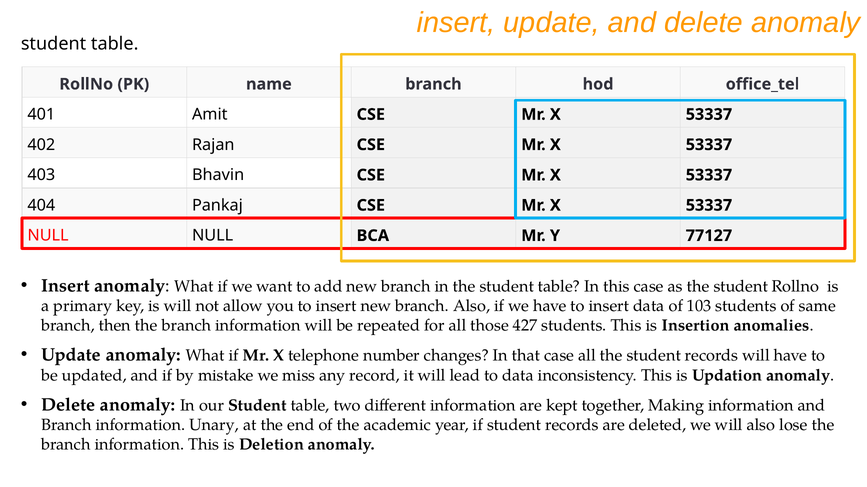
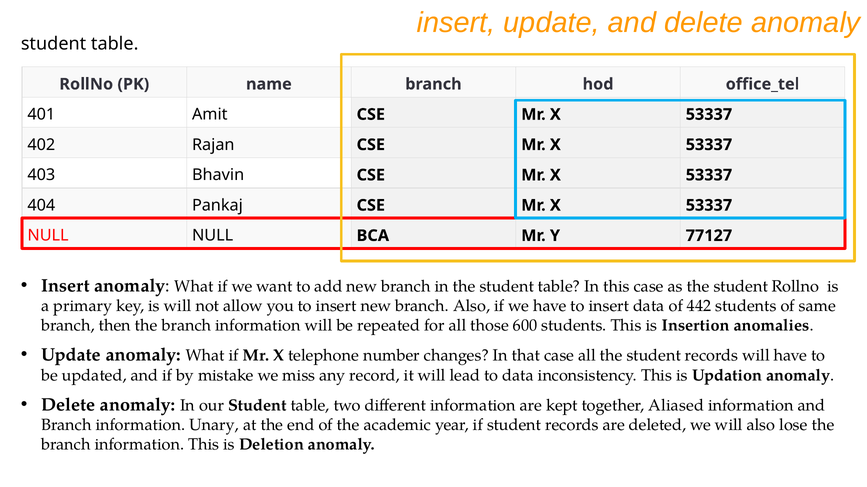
103: 103 -> 442
427: 427 -> 600
Making: Making -> Aliased
